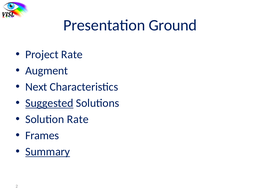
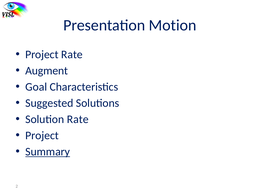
Ground: Ground -> Motion
Next: Next -> Goal
Suggested underline: present -> none
Frames at (42, 136): Frames -> Project
